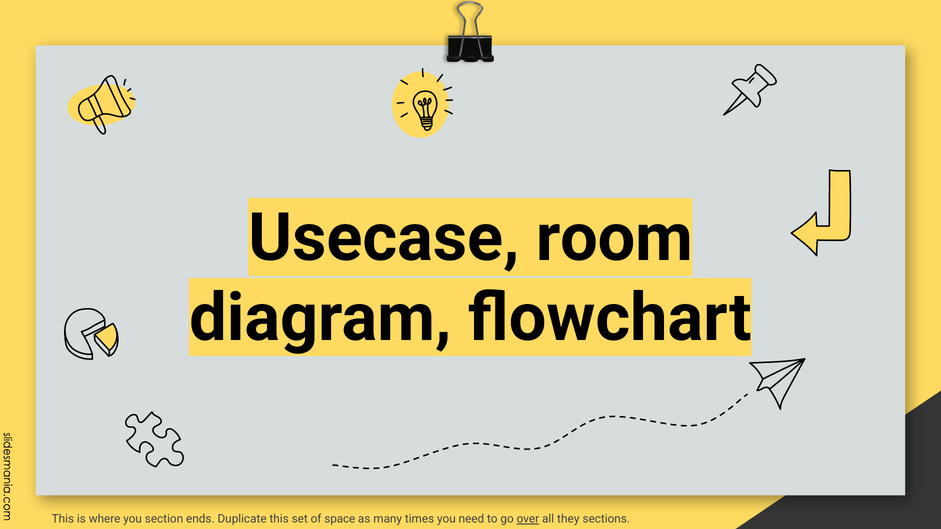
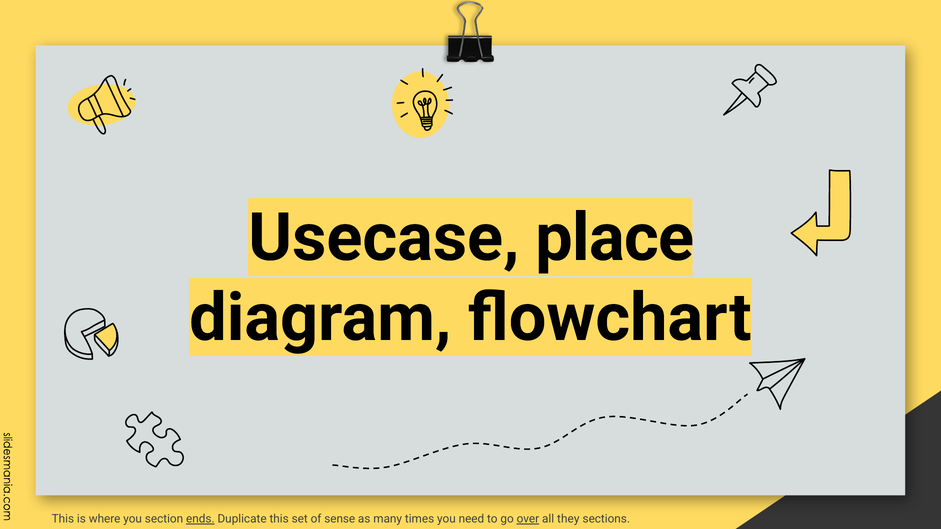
room: room -> place
ends underline: none -> present
space: space -> sense
